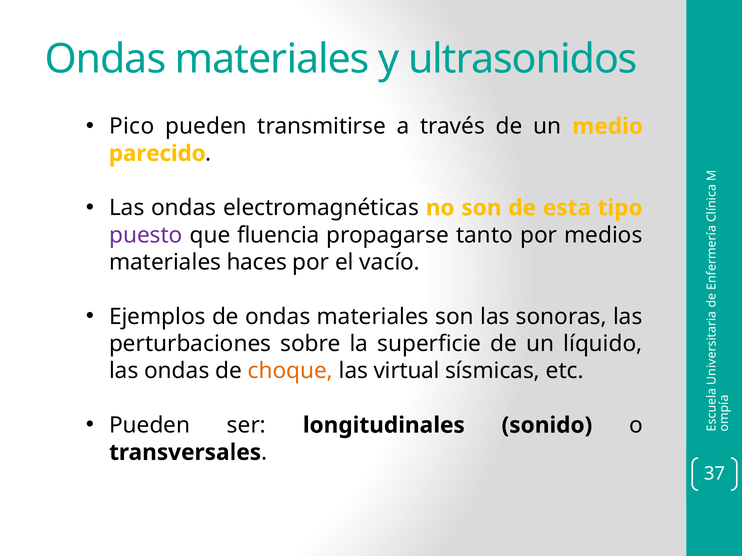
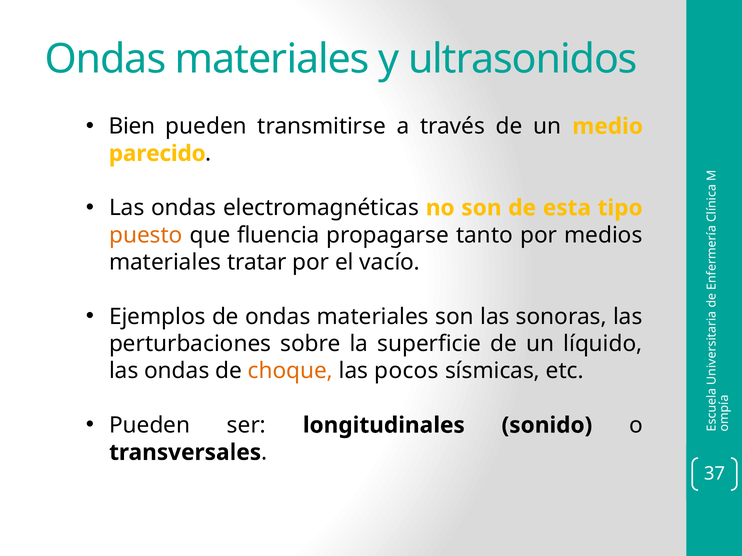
Pico: Pico -> Bien
puesto colour: purple -> orange
haces: haces -> tratar
virtual: virtual -> pocos
